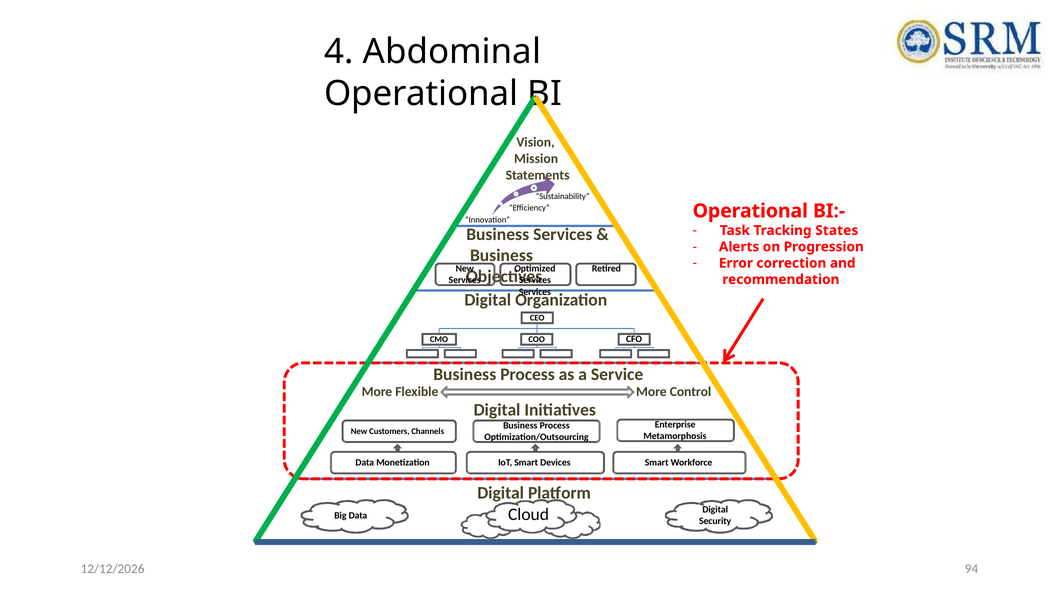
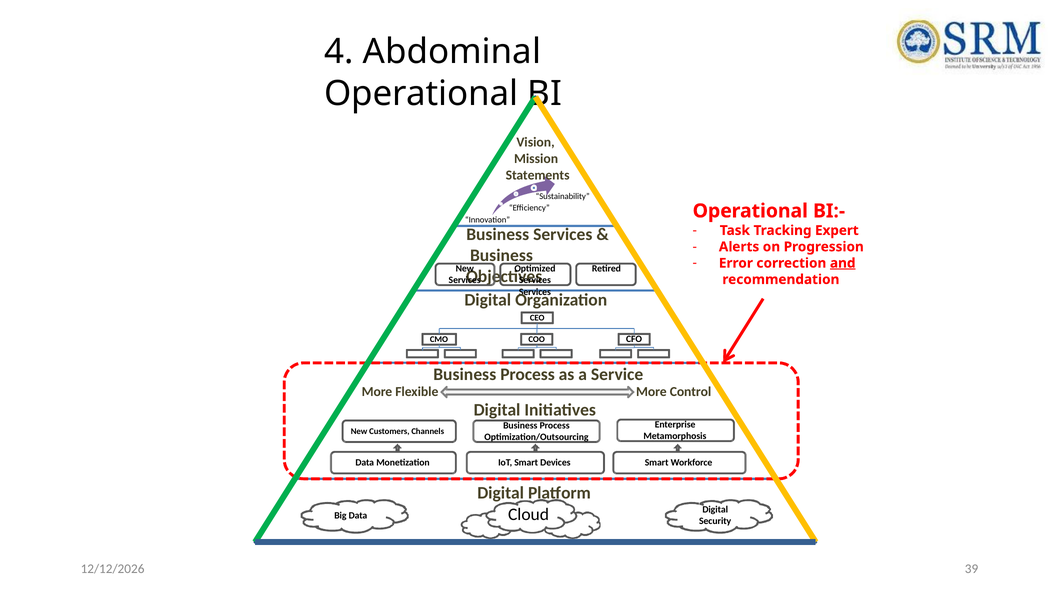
States: States -> Expert
and underline: none -> present
94: 94 -> 39
